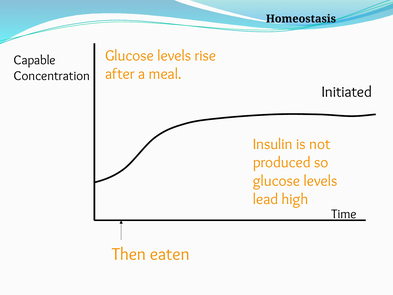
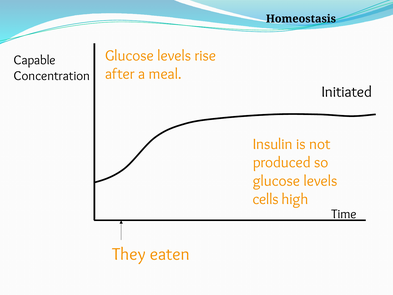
lead: lead -> cells
Then: Then -> They
